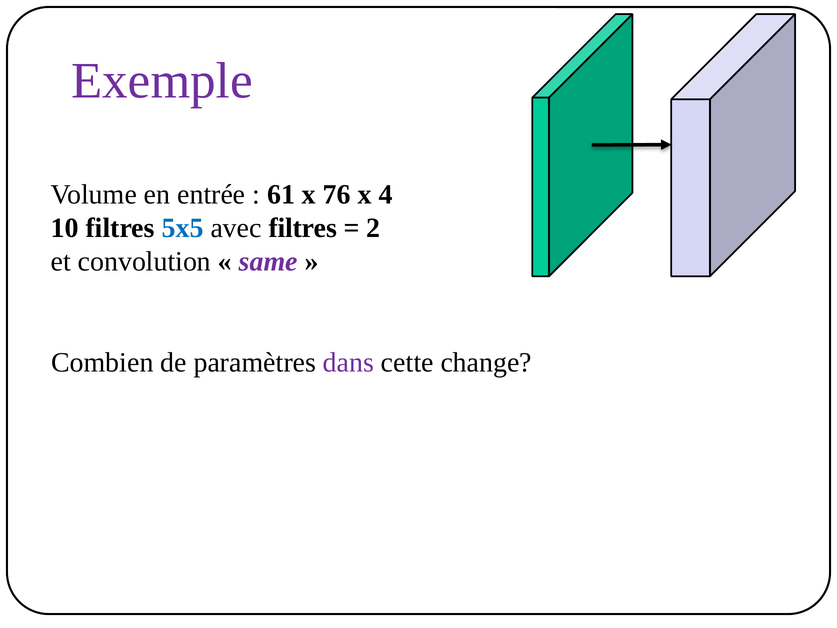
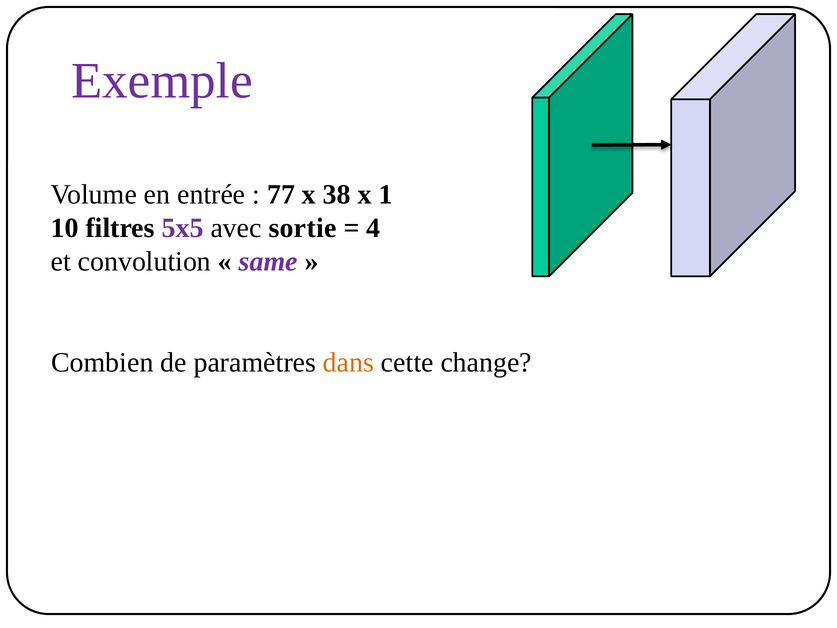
61: 61 -> 77
76: 76 -> 38
4: 4 -> 1
5x5 colour: blue -> purple
avec filtres: filtres -> sortie
2: 2 -> 4
dans colour: purple -> orange
